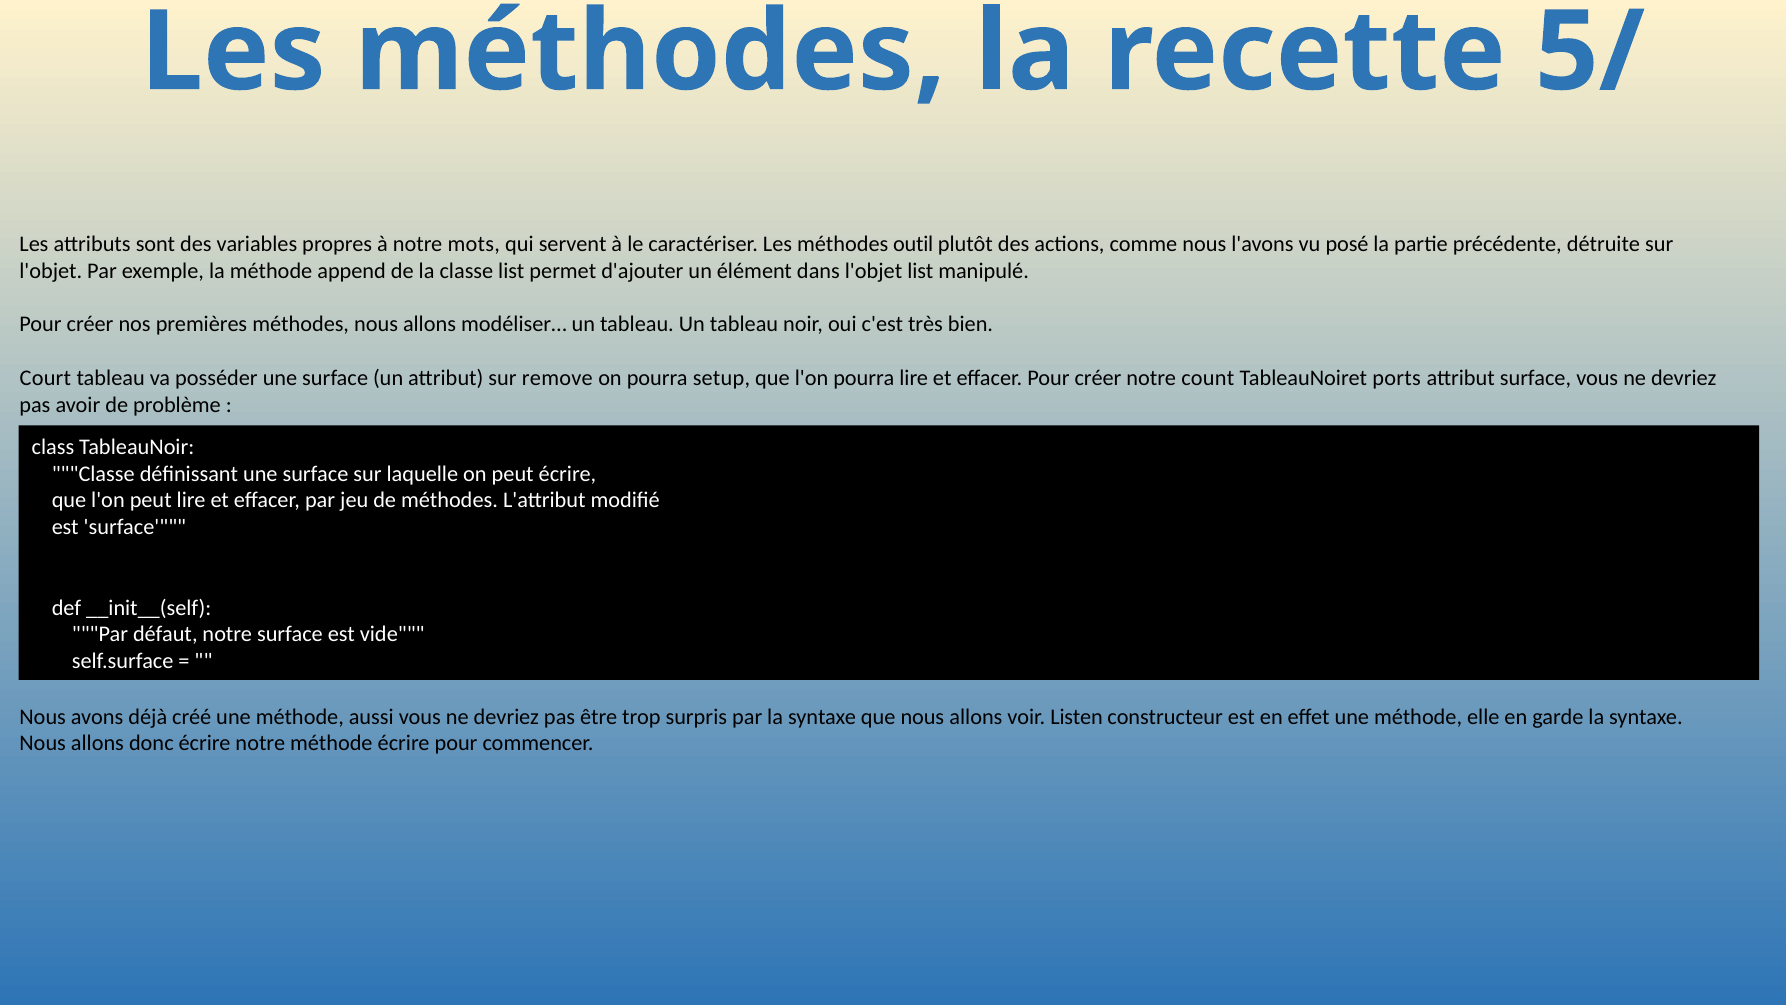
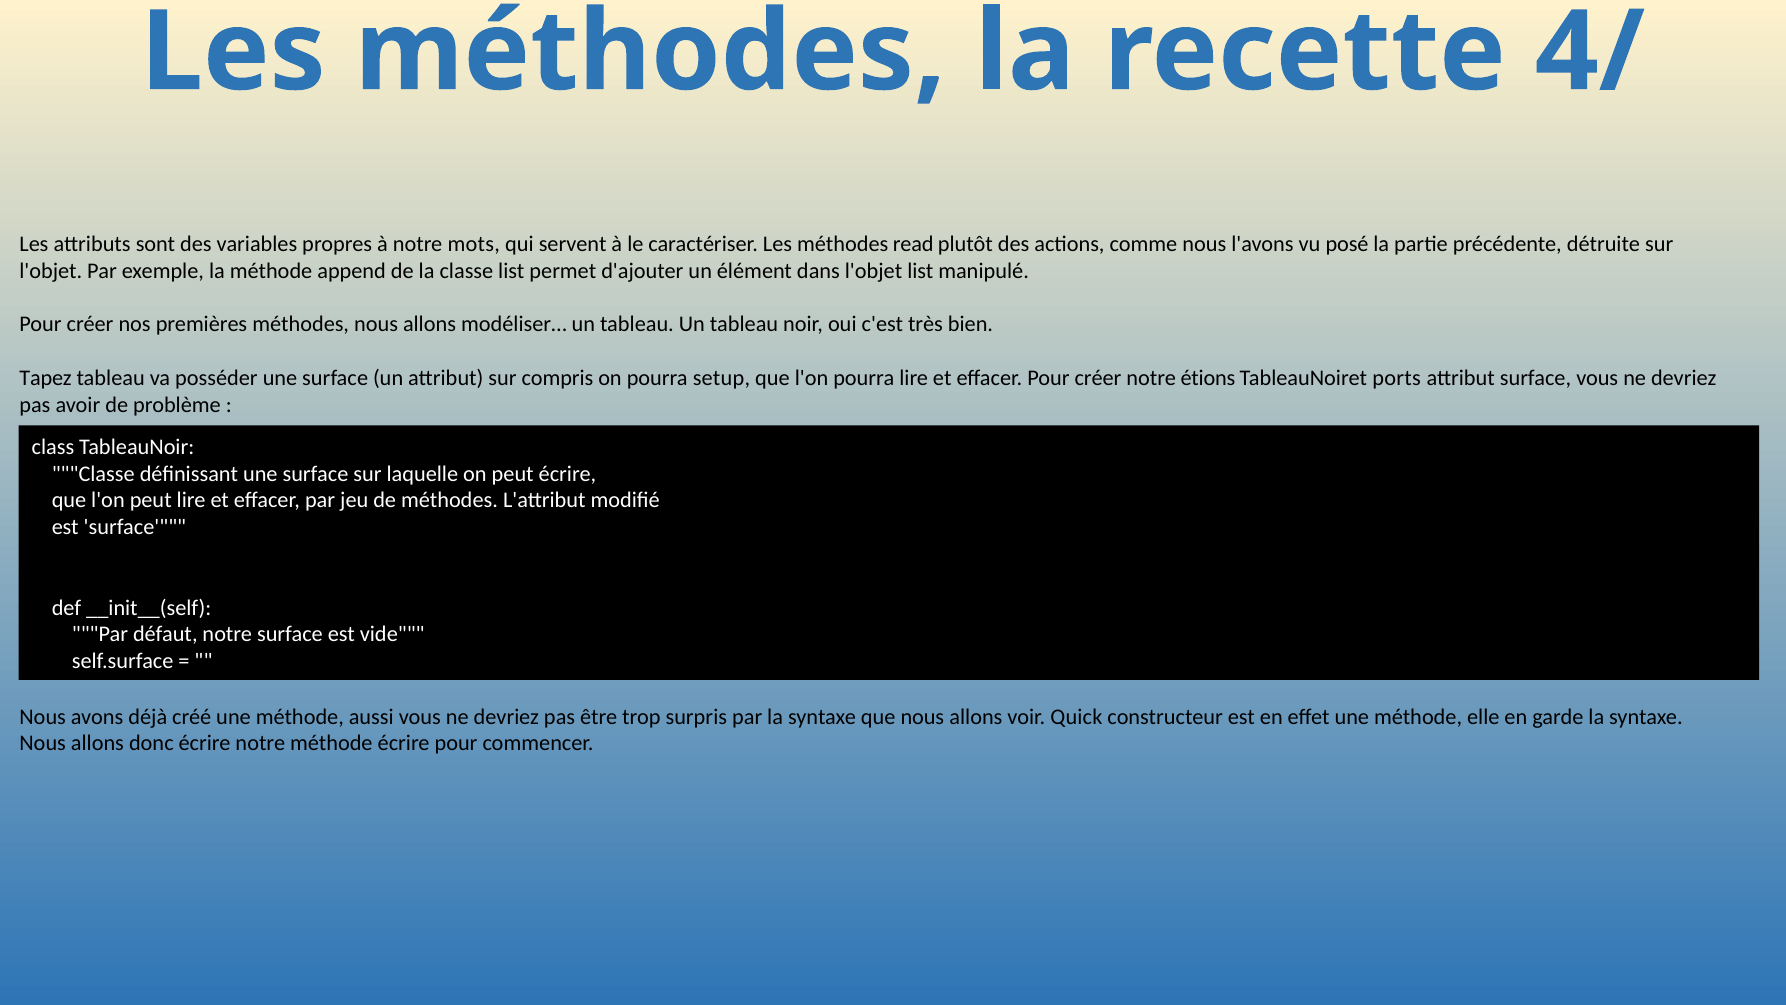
5/: 5/ -> 4/
outil: outil -> read
Court: Court -> Tapez
remove: remove -> compris
count: count -> étions
Listen: Listen -> Quick
